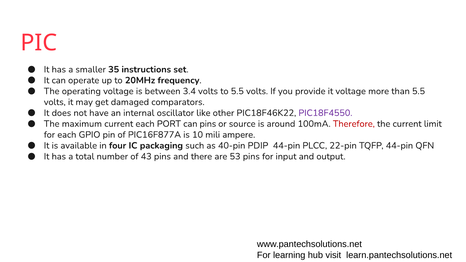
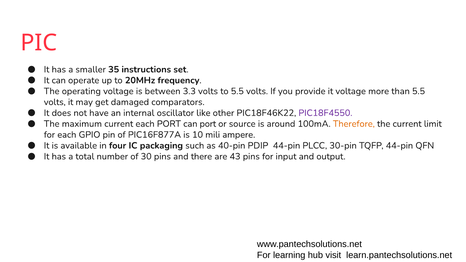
3.4: 3.4 -> 3.3
can pins: pins -> port
Therefore colour: red -> orange
22-pin: 22-pin -> 30-pin
43: 43 -> 30
53: 53 -> 43
